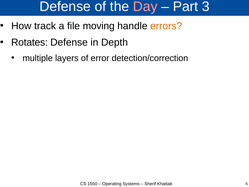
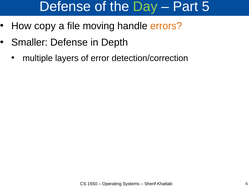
Day colour: pink -> light green
3: 3 -> 5
track: track -> copy
Rotates: Rotates -> Smaller
